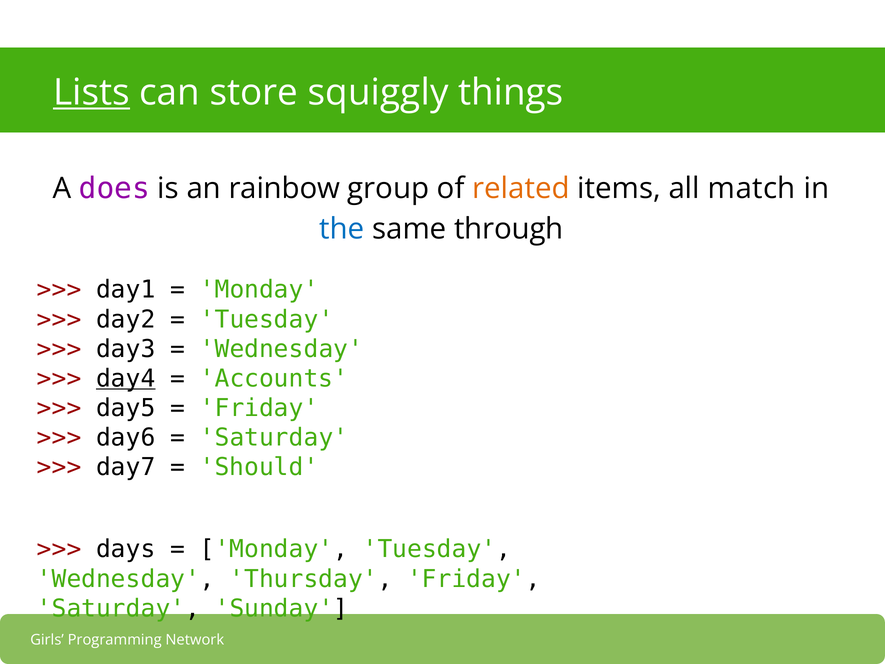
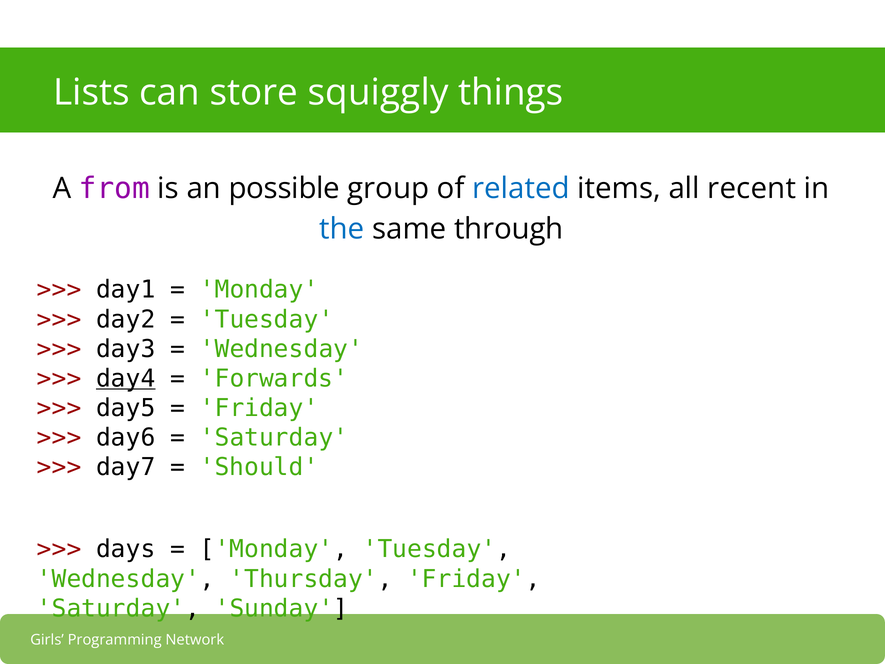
Lists underline: present -> none
does: does -> from
rainbow: rainbow -> possible
related colour: orange -> blue
match: match -> recent
Accounts: Accounts -> Forwards
